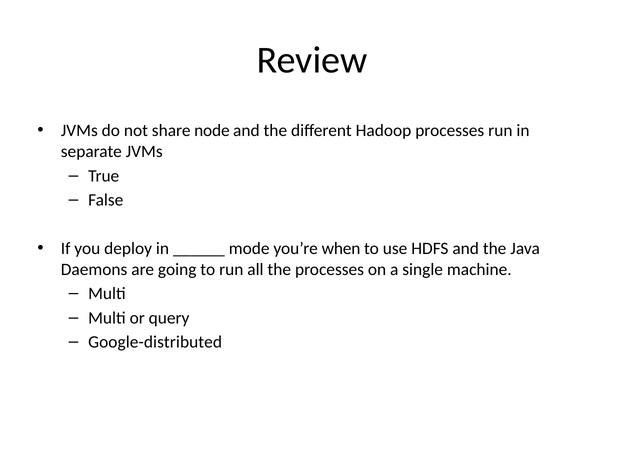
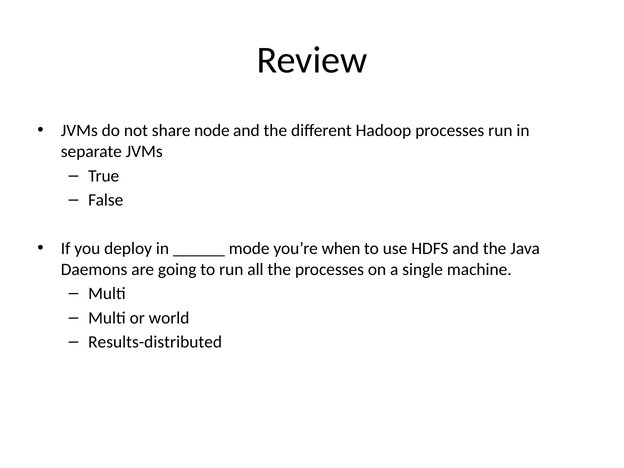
query: query -> world
Google-distributed: Google-distributed -> Results-distributed
